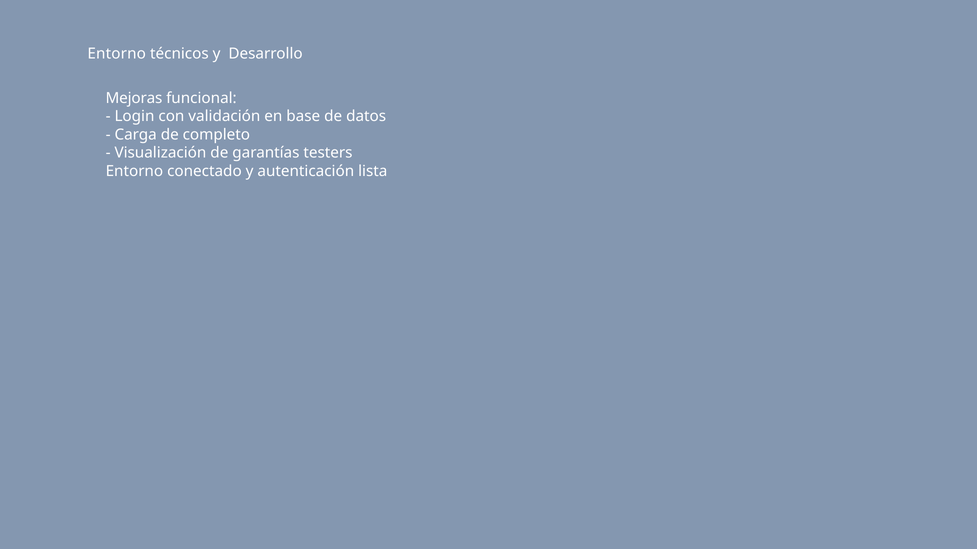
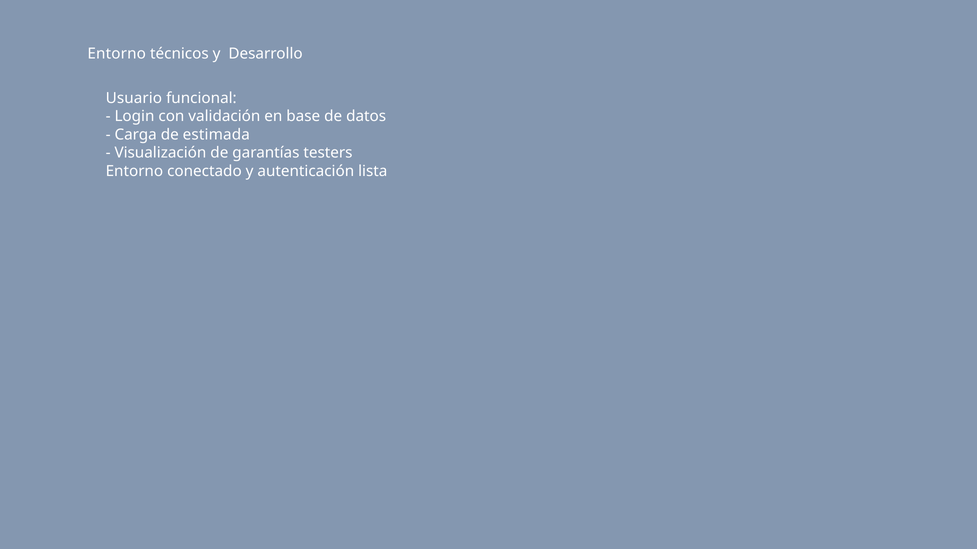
Mejoras: Mejoras -> Usuario
completo: completo -> estimada
